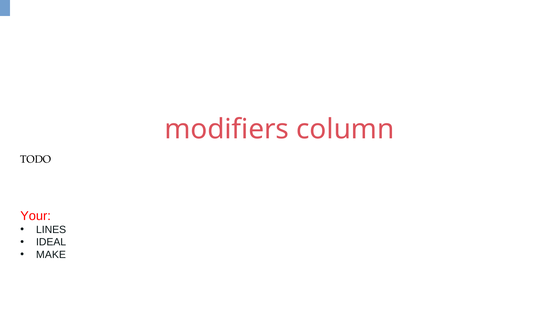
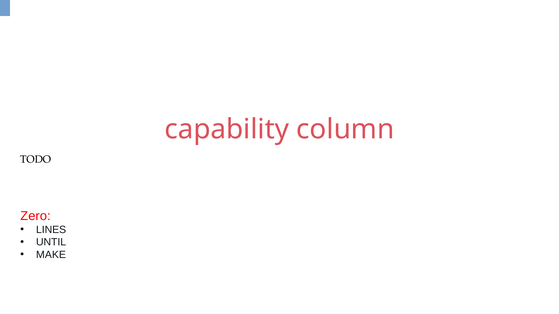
modifiers: modifiers -> capability
Your: Your -> Zero
IDEAL: IDEAL -> UNTIL
